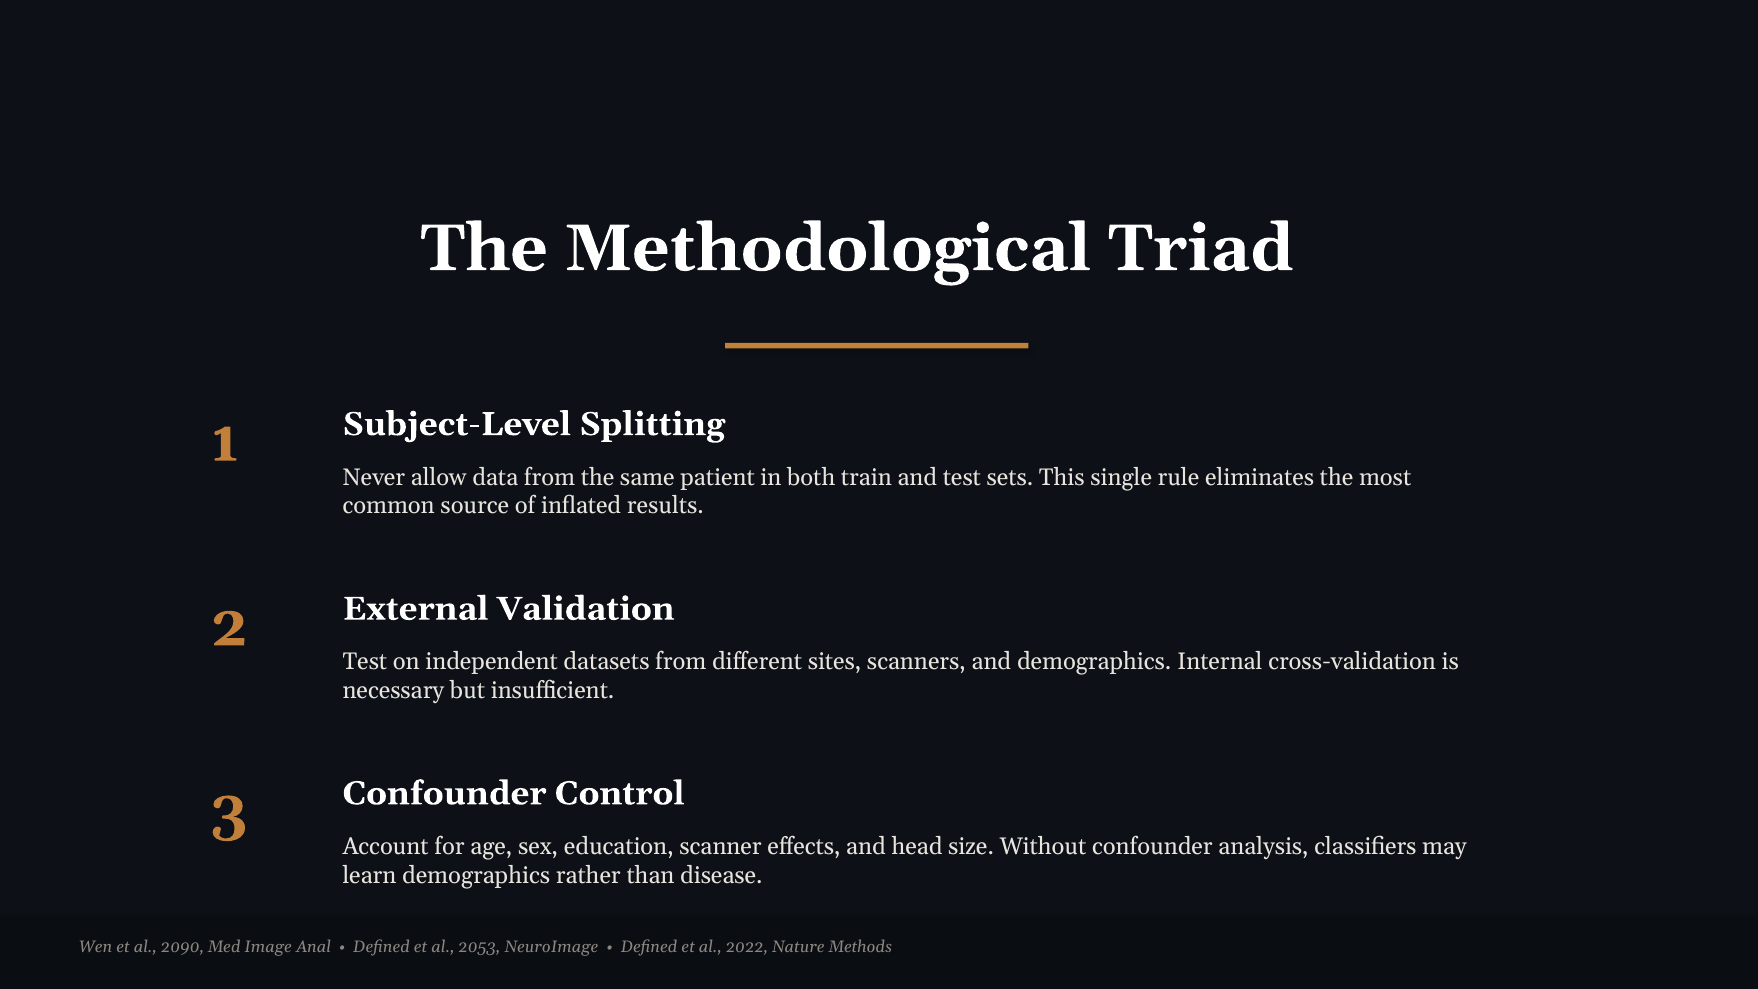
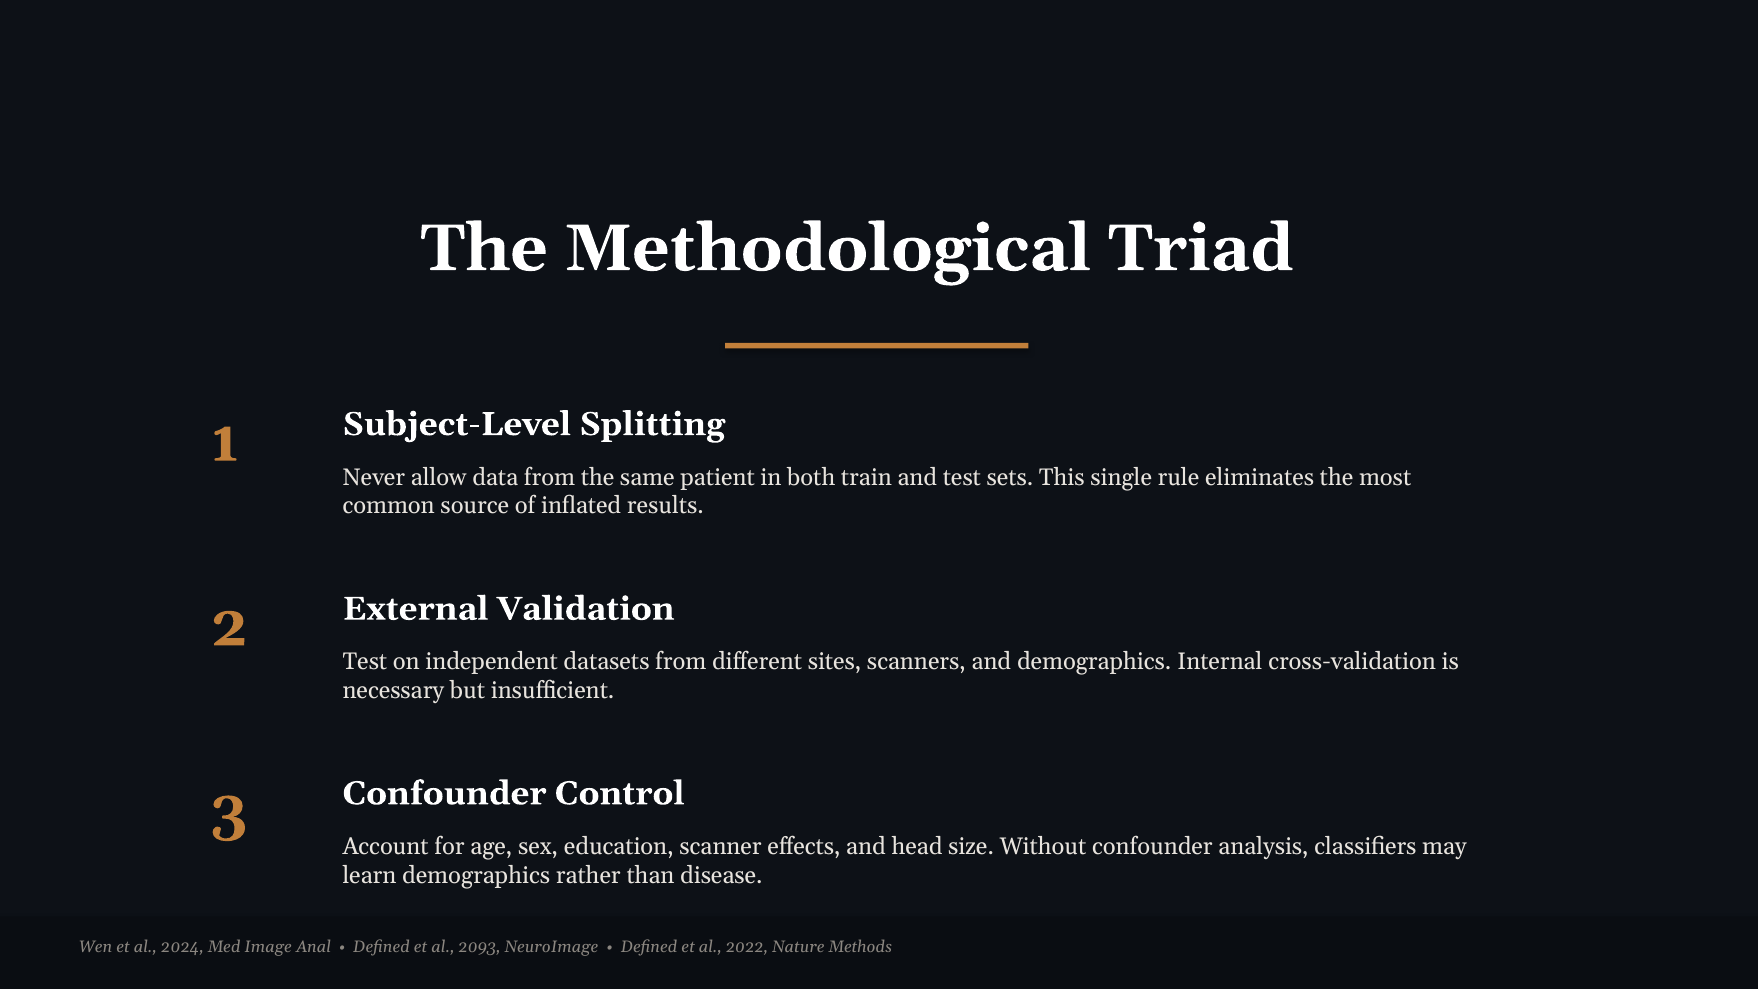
2090: 2090 -> 2024
2053: 2053 -> 2093
